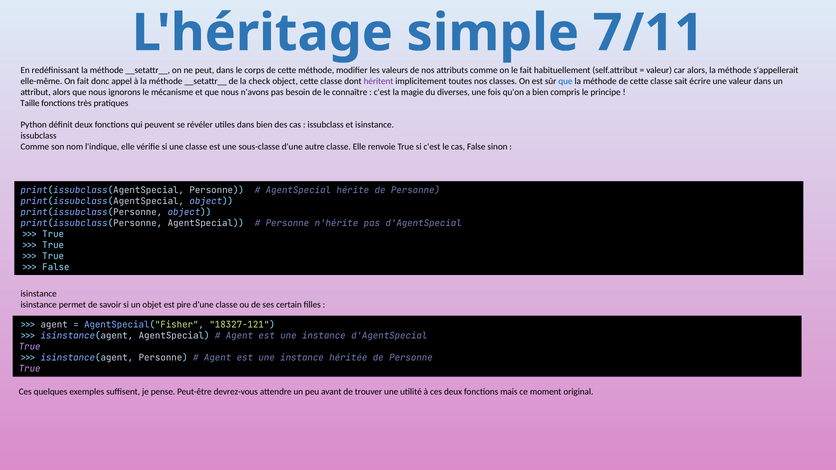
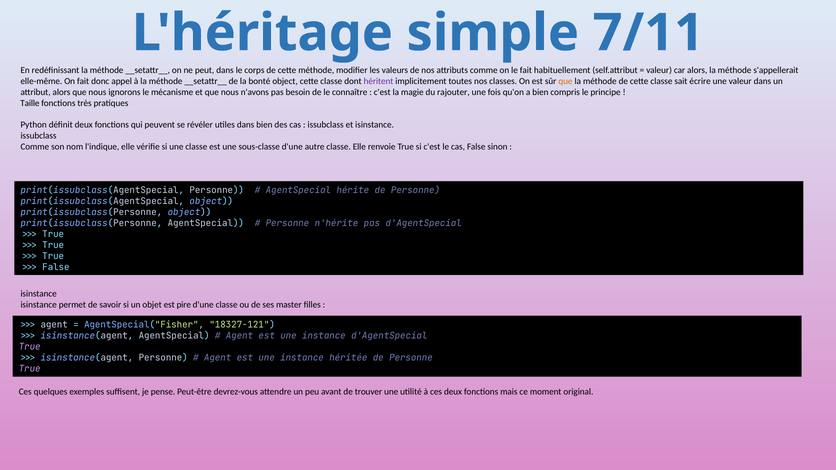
check: check -> bonté
que at (565, 81) colour: blue -> orange
diverses: diverses -> rajouter
certain: certain -> master
